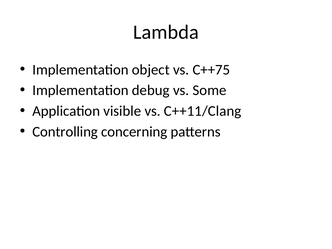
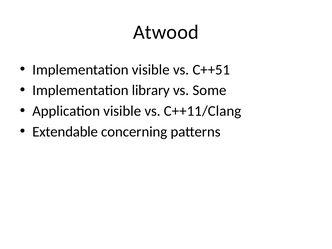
Lambda: Lambda -> Atwood
Implementation object: object -> visible
C++75: C++75 -> C++51
debug: debug -> library
Controlling: Controlling -> Extendable
